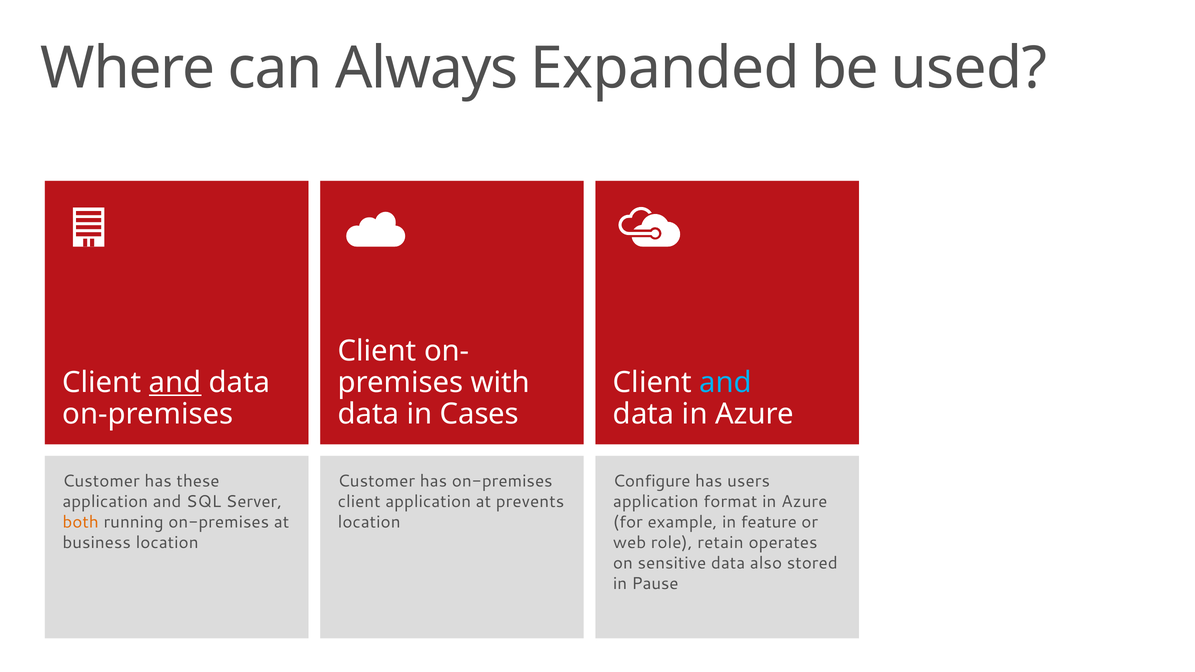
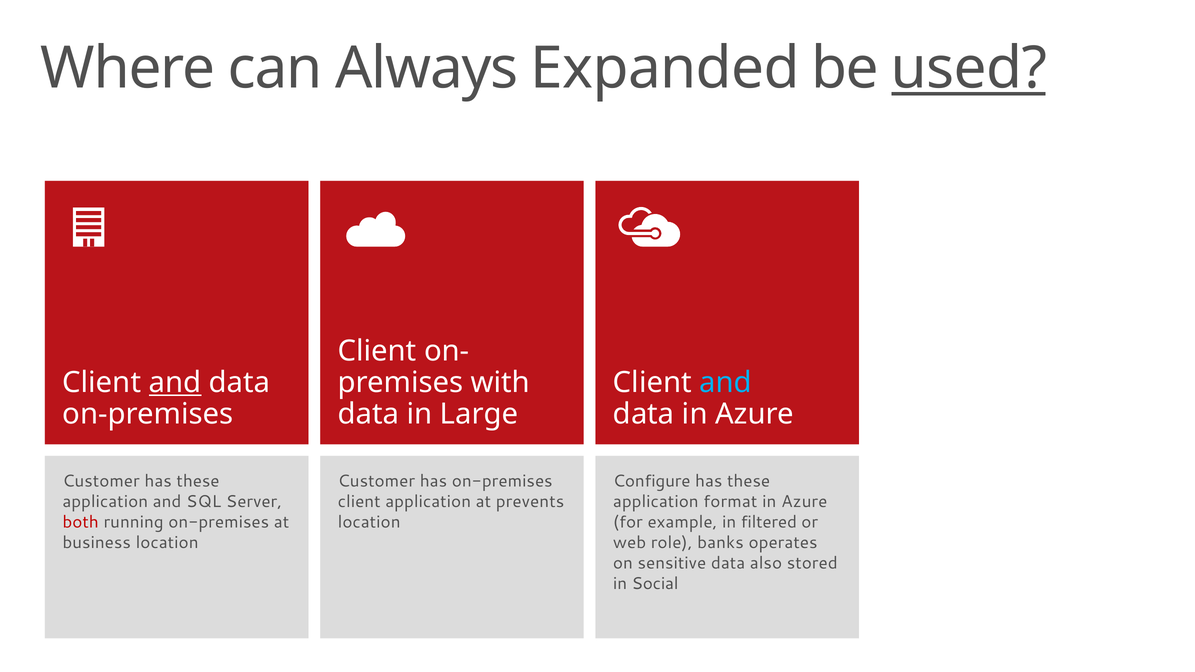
used underline: none -> present
Cases: Cases -> Large
users at (749, 481): users -> these
both colour: orange -> red
feature: feature -> filtered
retain: retain -> banks
Pause: Pause -> Social
